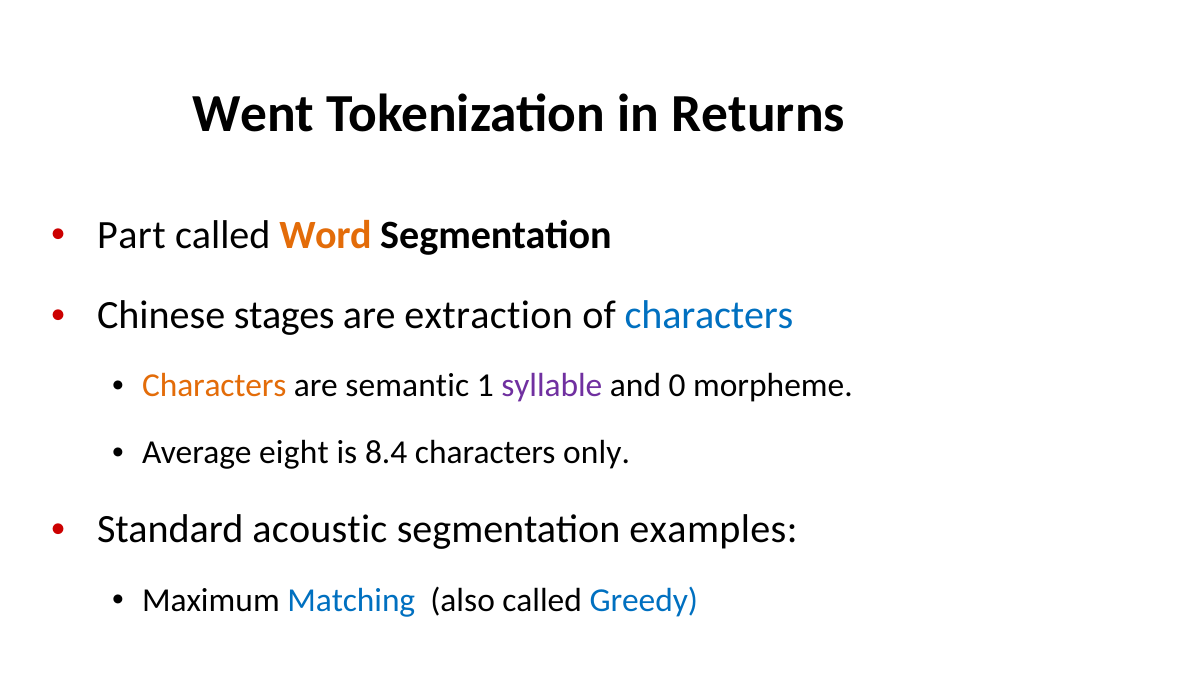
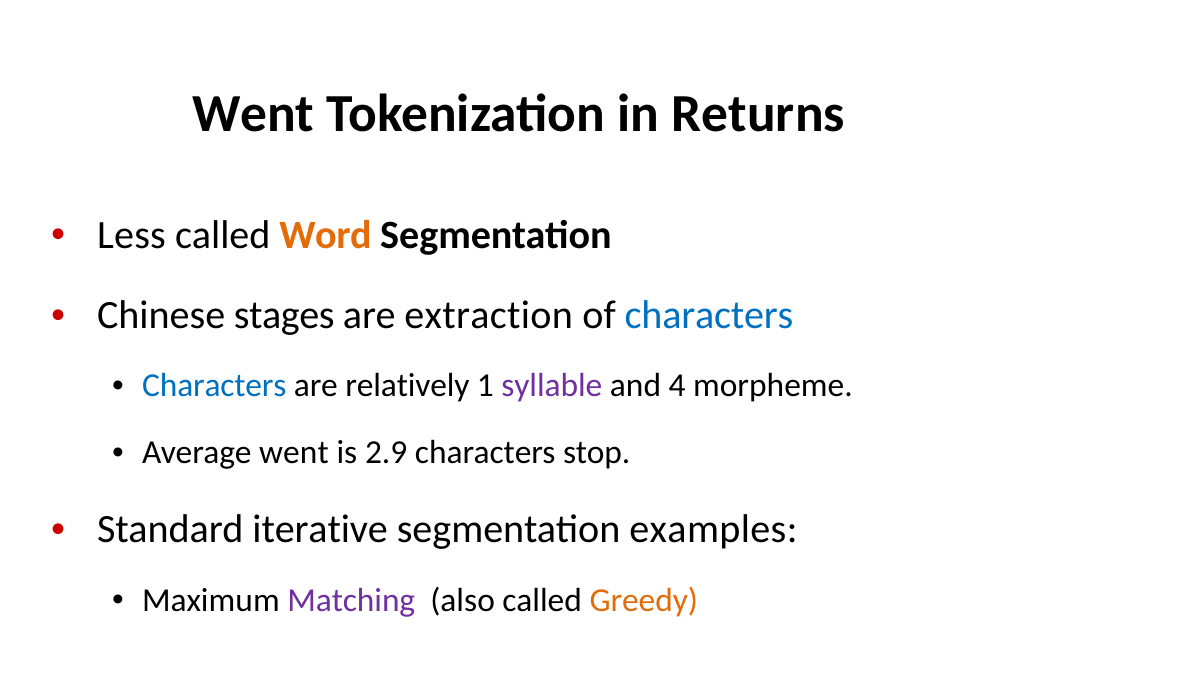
Part: Part -> Less
Characters at (214, 386) colour: orange -> blue
semantic: semantic -> relatively
0: 0 -> 4
Average eight: eight -> went
8.4: 8.4 -> 2.9
only: only -> stop
acoustic: acoustic -> iterative
Matching colour: blue -> purple
Greedy colour: blue -> orange
